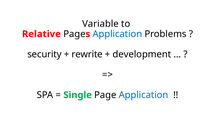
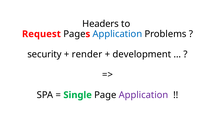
Variable: Variable -> Headers
Relative: Relative -> Request
rewrite: rewrite -> render
Application at (144, 95) colour: blue -> purple
